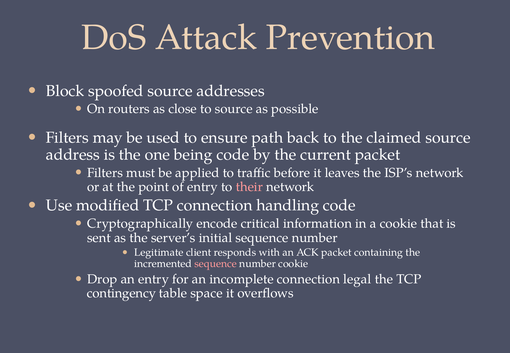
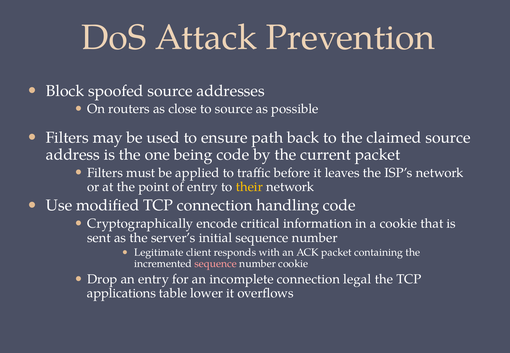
their colour: pink -> yellow
contingency: contingency -> applications
space: space -> lower
